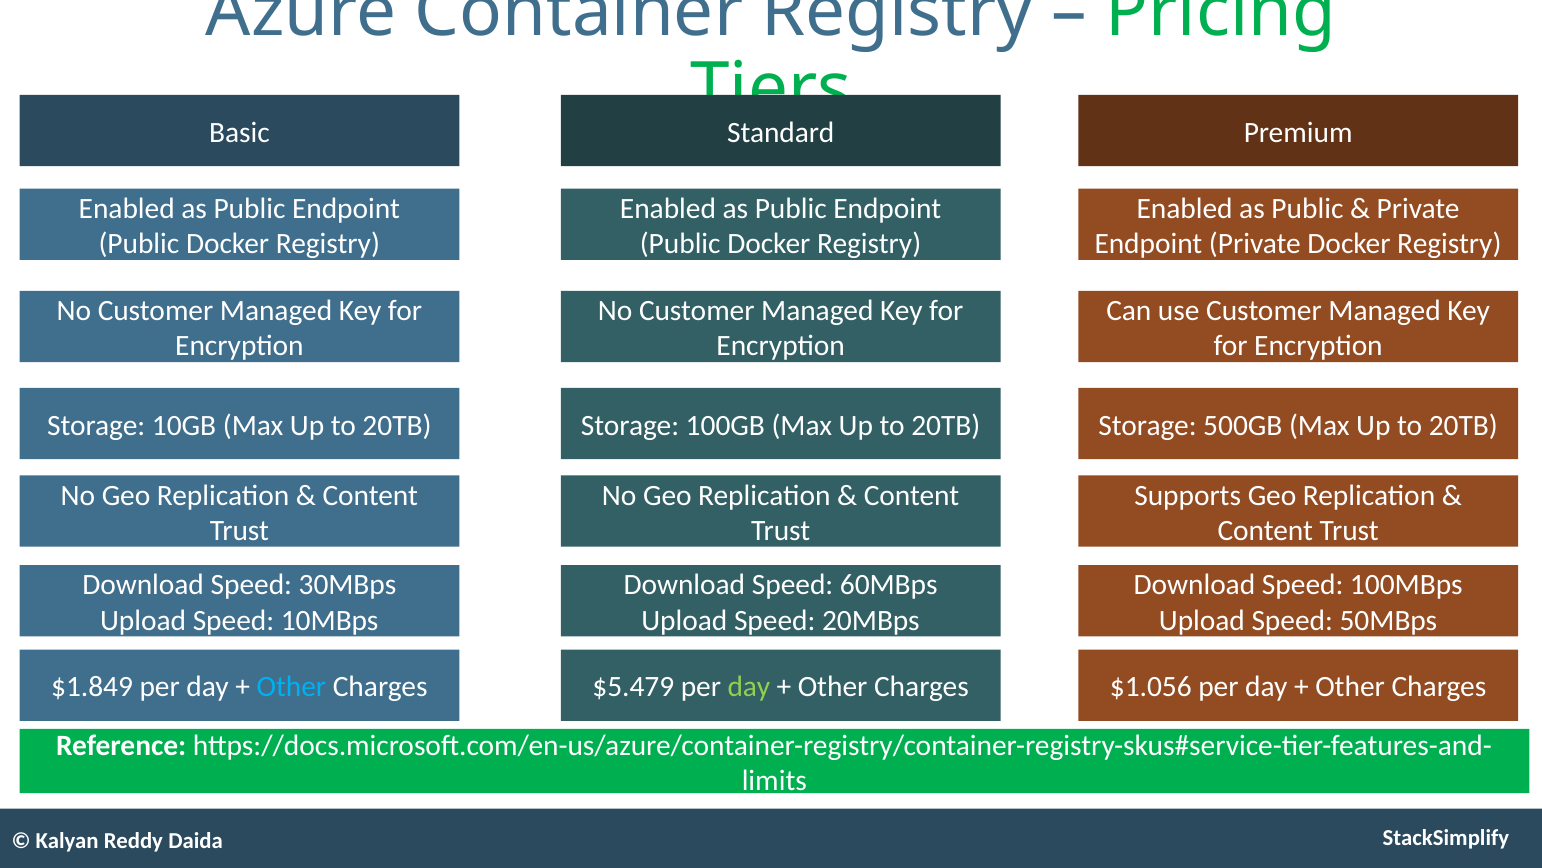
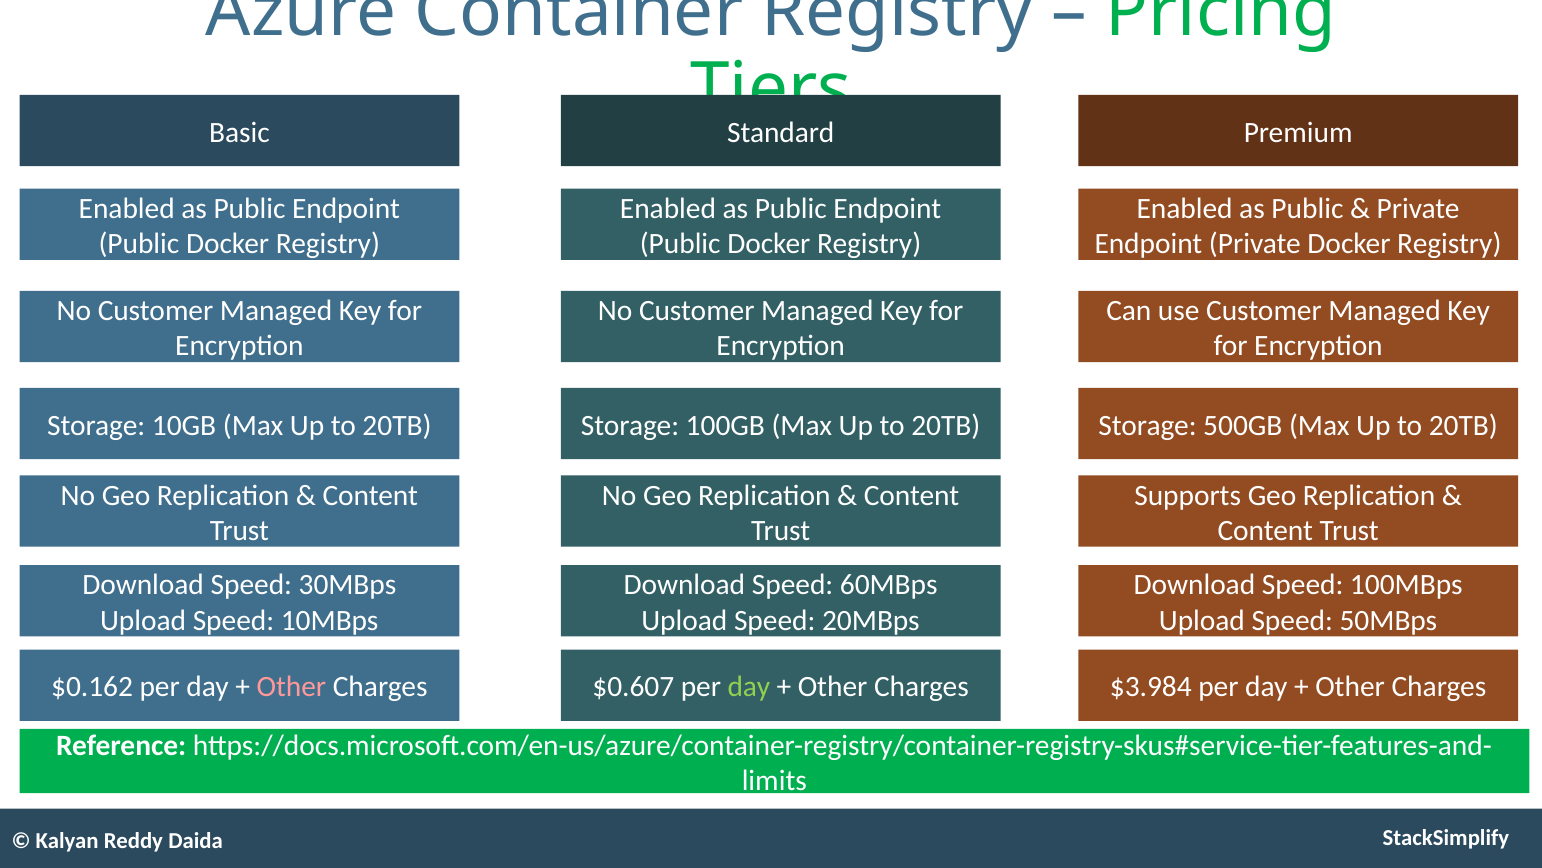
$1.849: $1.849 -> $0.162
Other at (291, 687) colour: light blue -> pink
$5.479: $5.479 -> $0.607
$1.056: $1.056 -> $3.984
